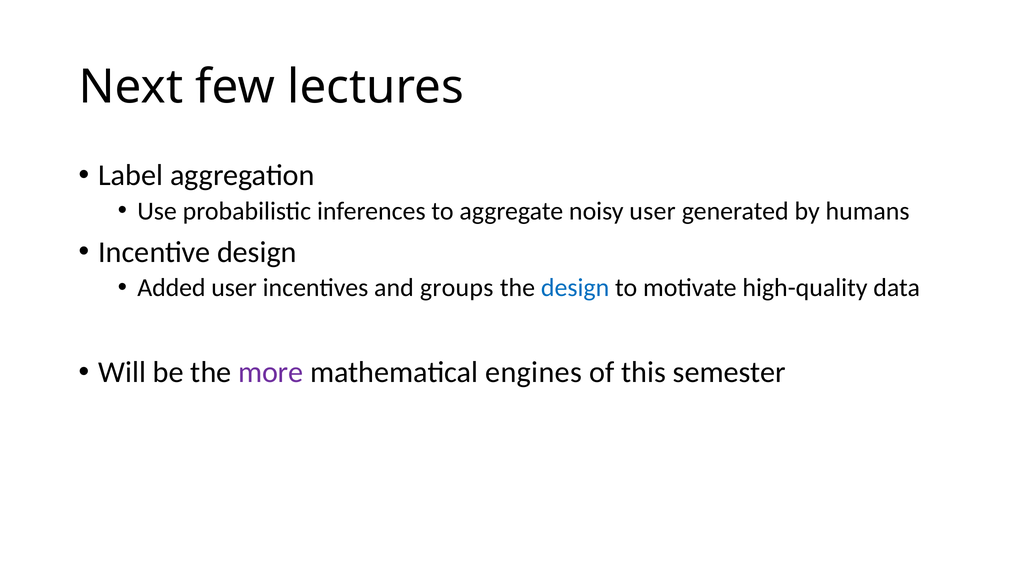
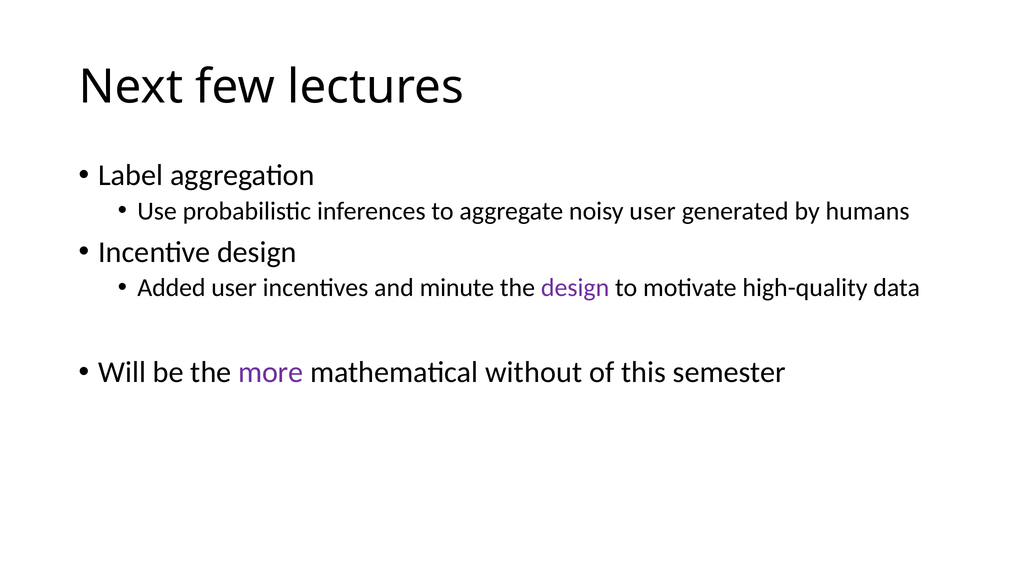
groups: groups -> minute
design at (575, 288) colour: blue -> purple
engines: engines -> without
